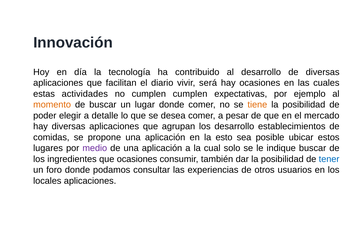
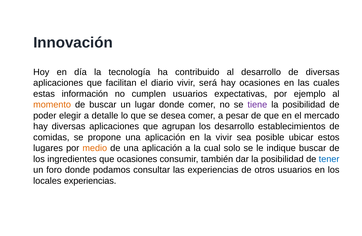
actividades: actividades -> información
cumplen cumplen: cumplen -> usuarios
tiene colour: orange -> purple
la esto: esto -> vivir
medio colour: purple -> orange
locales aplicaciones: aplicaciones -> experiencias
